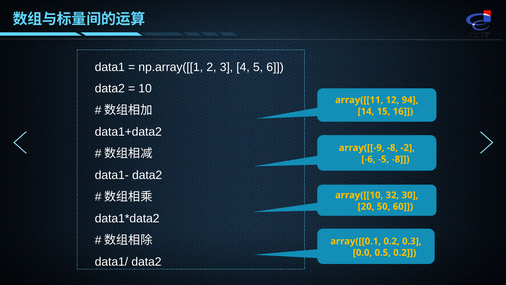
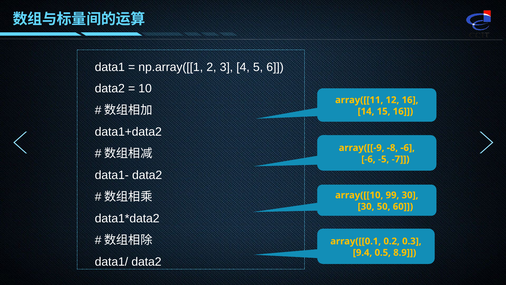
12 94: 94 -> 16
-8 -2: -2 -> -6
-5 -8: -8 -> -7
32: 32 -> 99
20 at (366, 206): 20 -> 30
0.0: 0.0 -> 9.4
0.5 0.2: 0.2 -> 8.9
